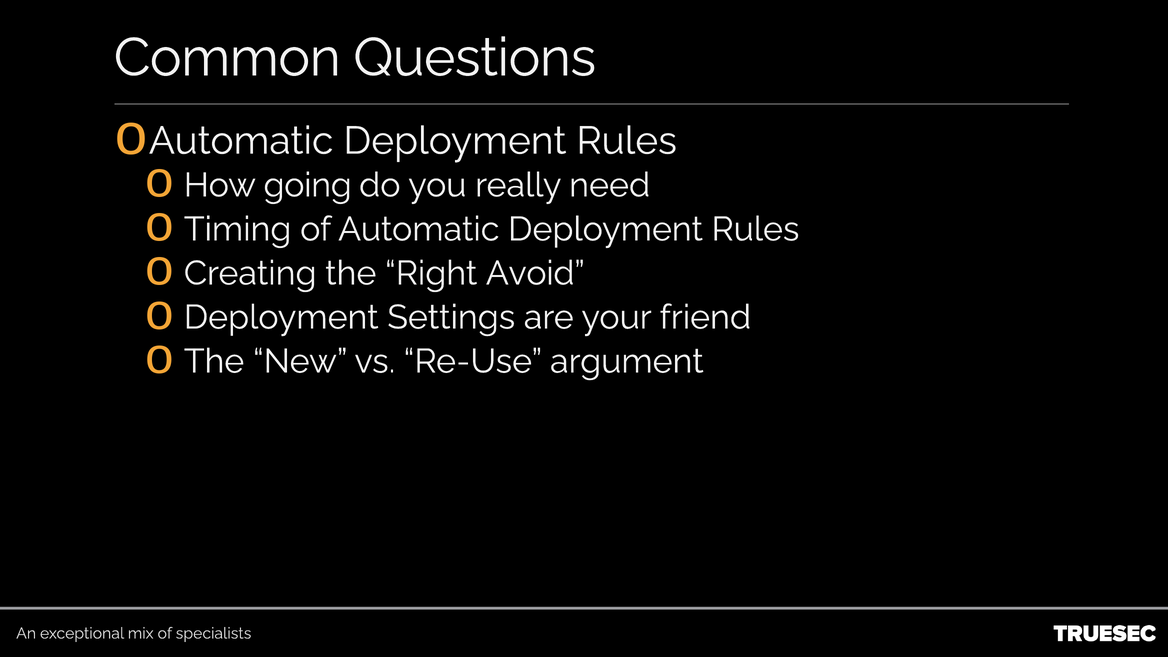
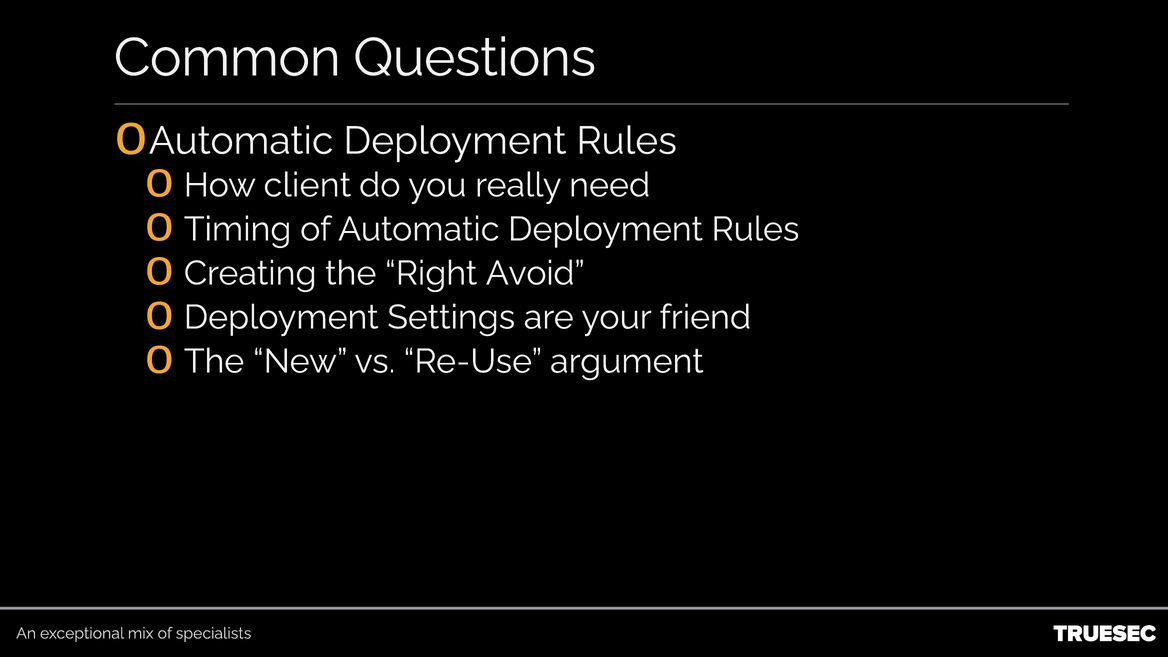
going: going -> client
